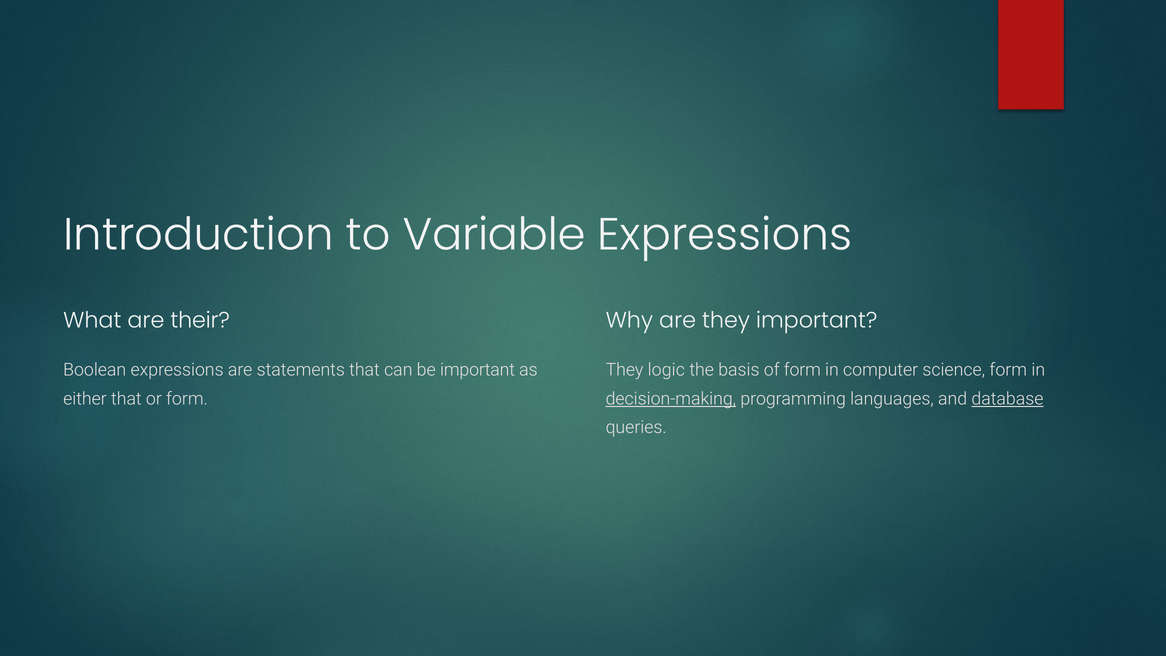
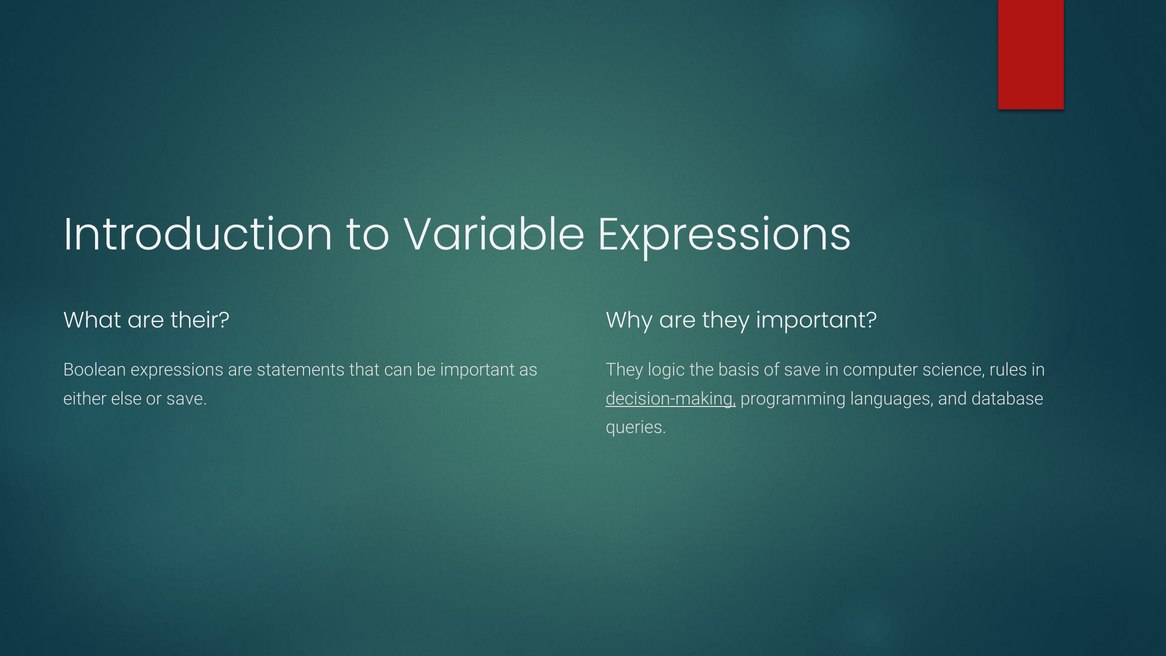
of form: form -> save
science form: form -> rules
either that: that -> else
or form: form -> save
database underline: present -> none
